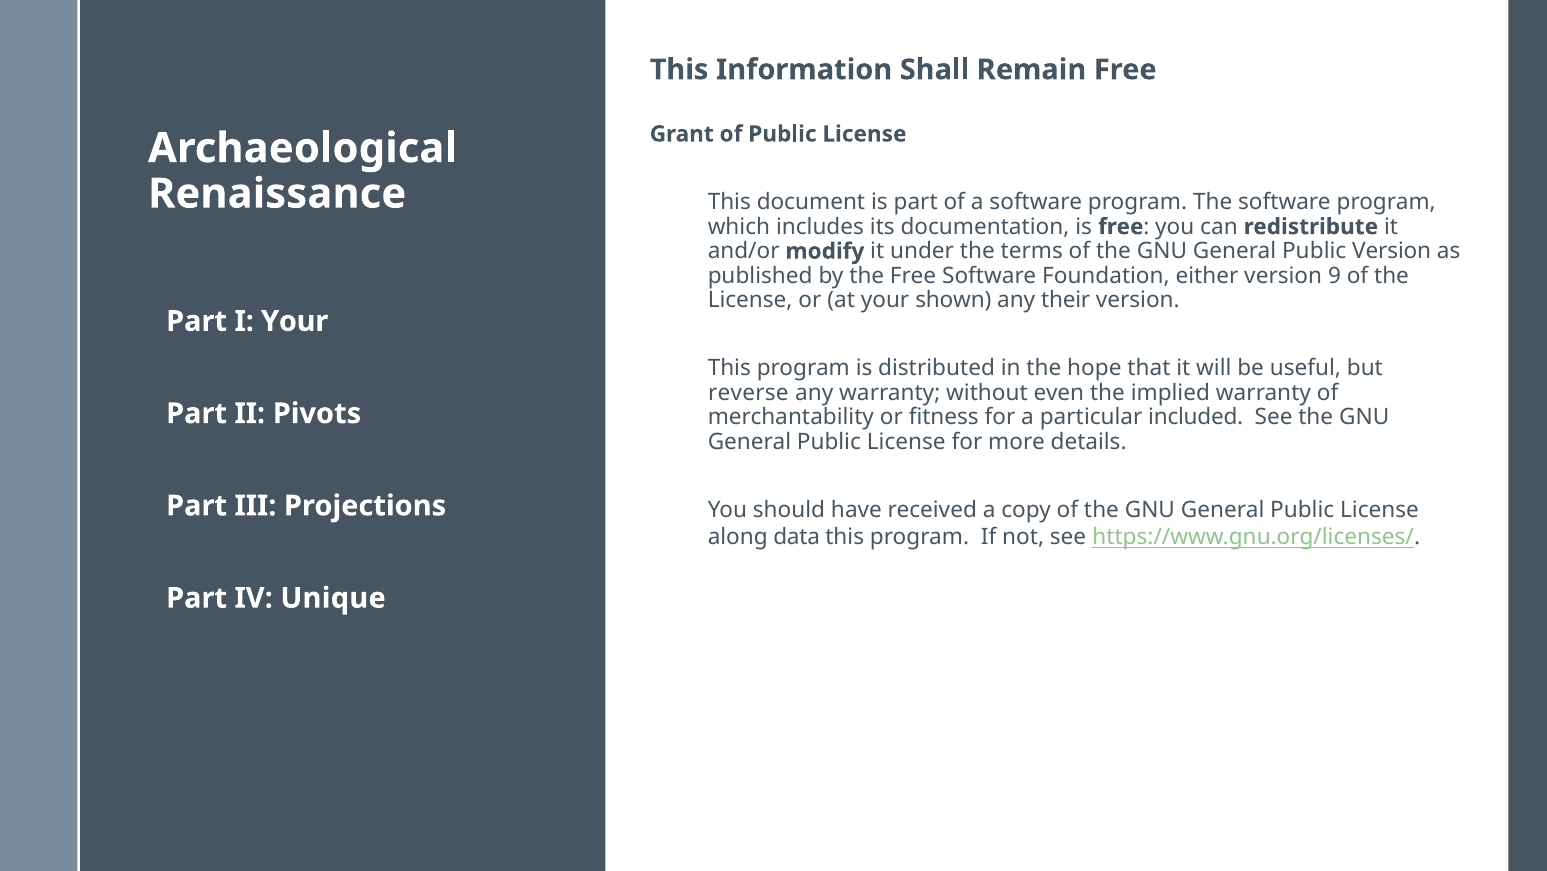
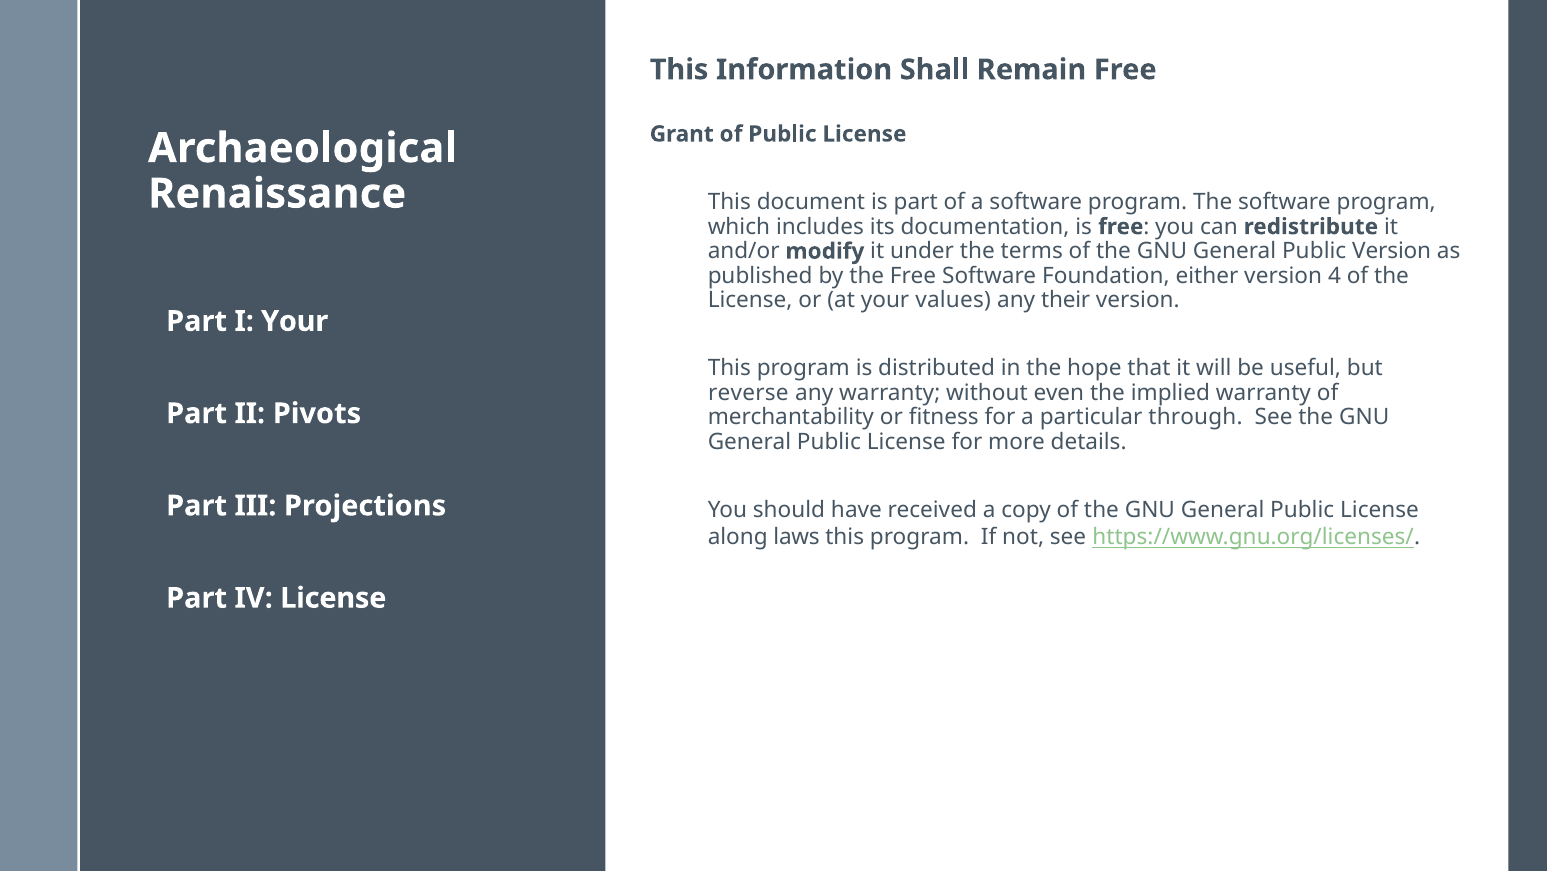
9: 9 -> 4
shown: shown -> values
included: included -> through
data: data -> laws
IV Unique: Unique -> License
